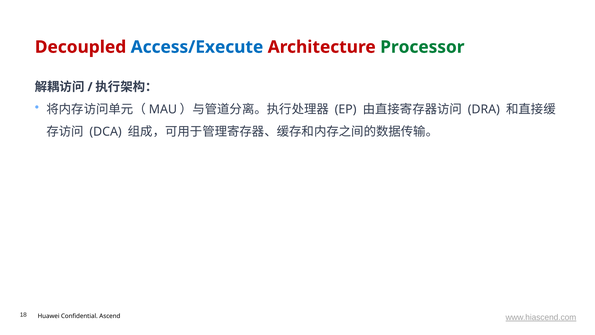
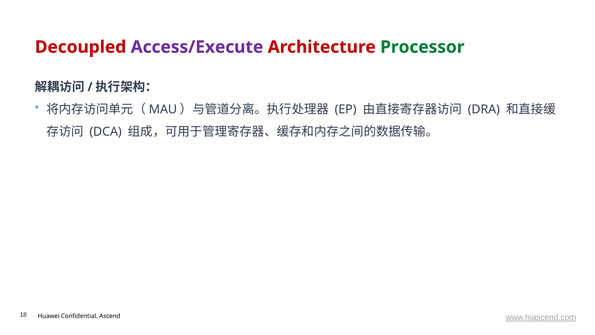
Access/Execute colour: blue -> purple
